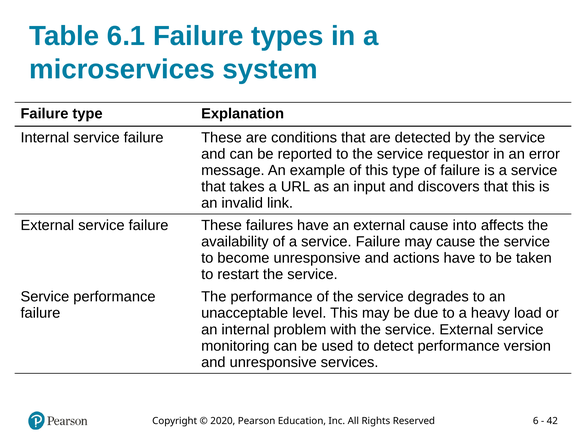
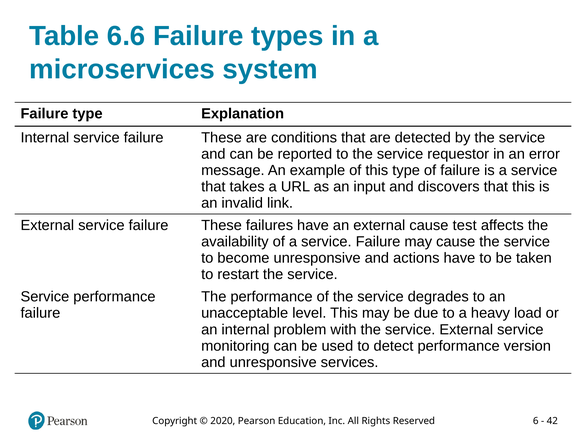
6.1: 6.1 -> 6.6
into: into -> test
